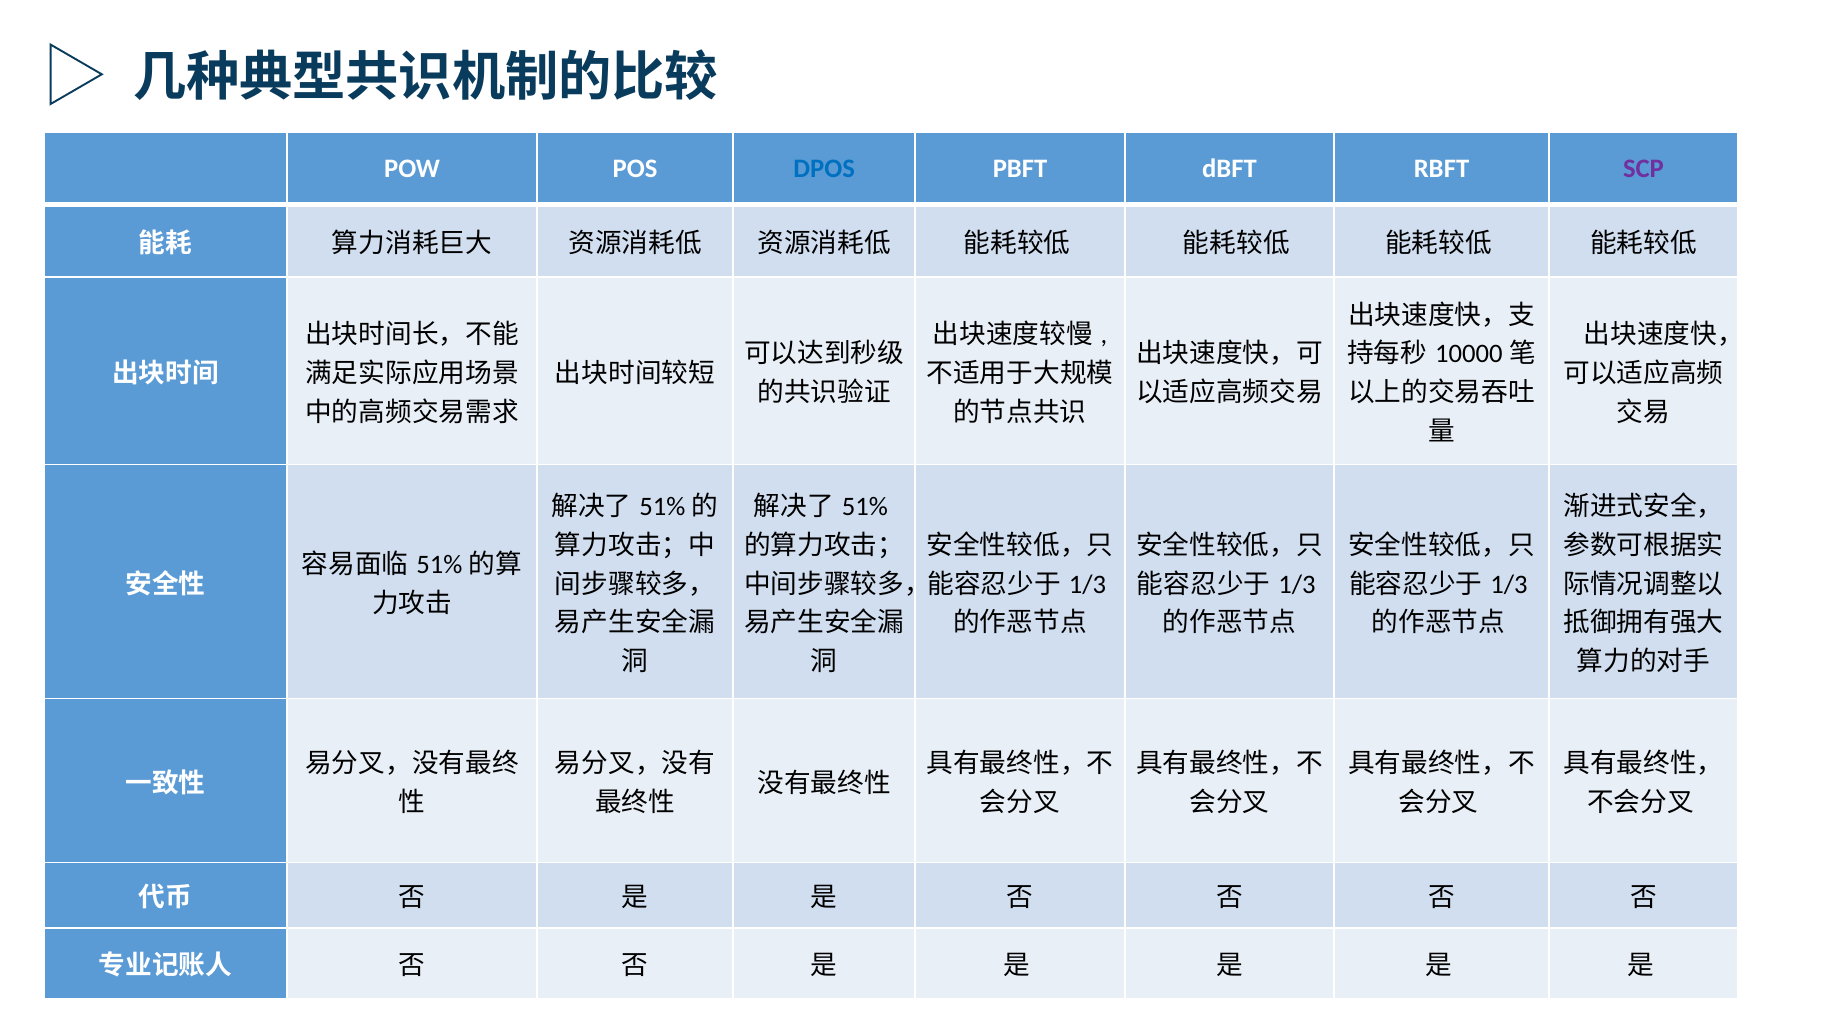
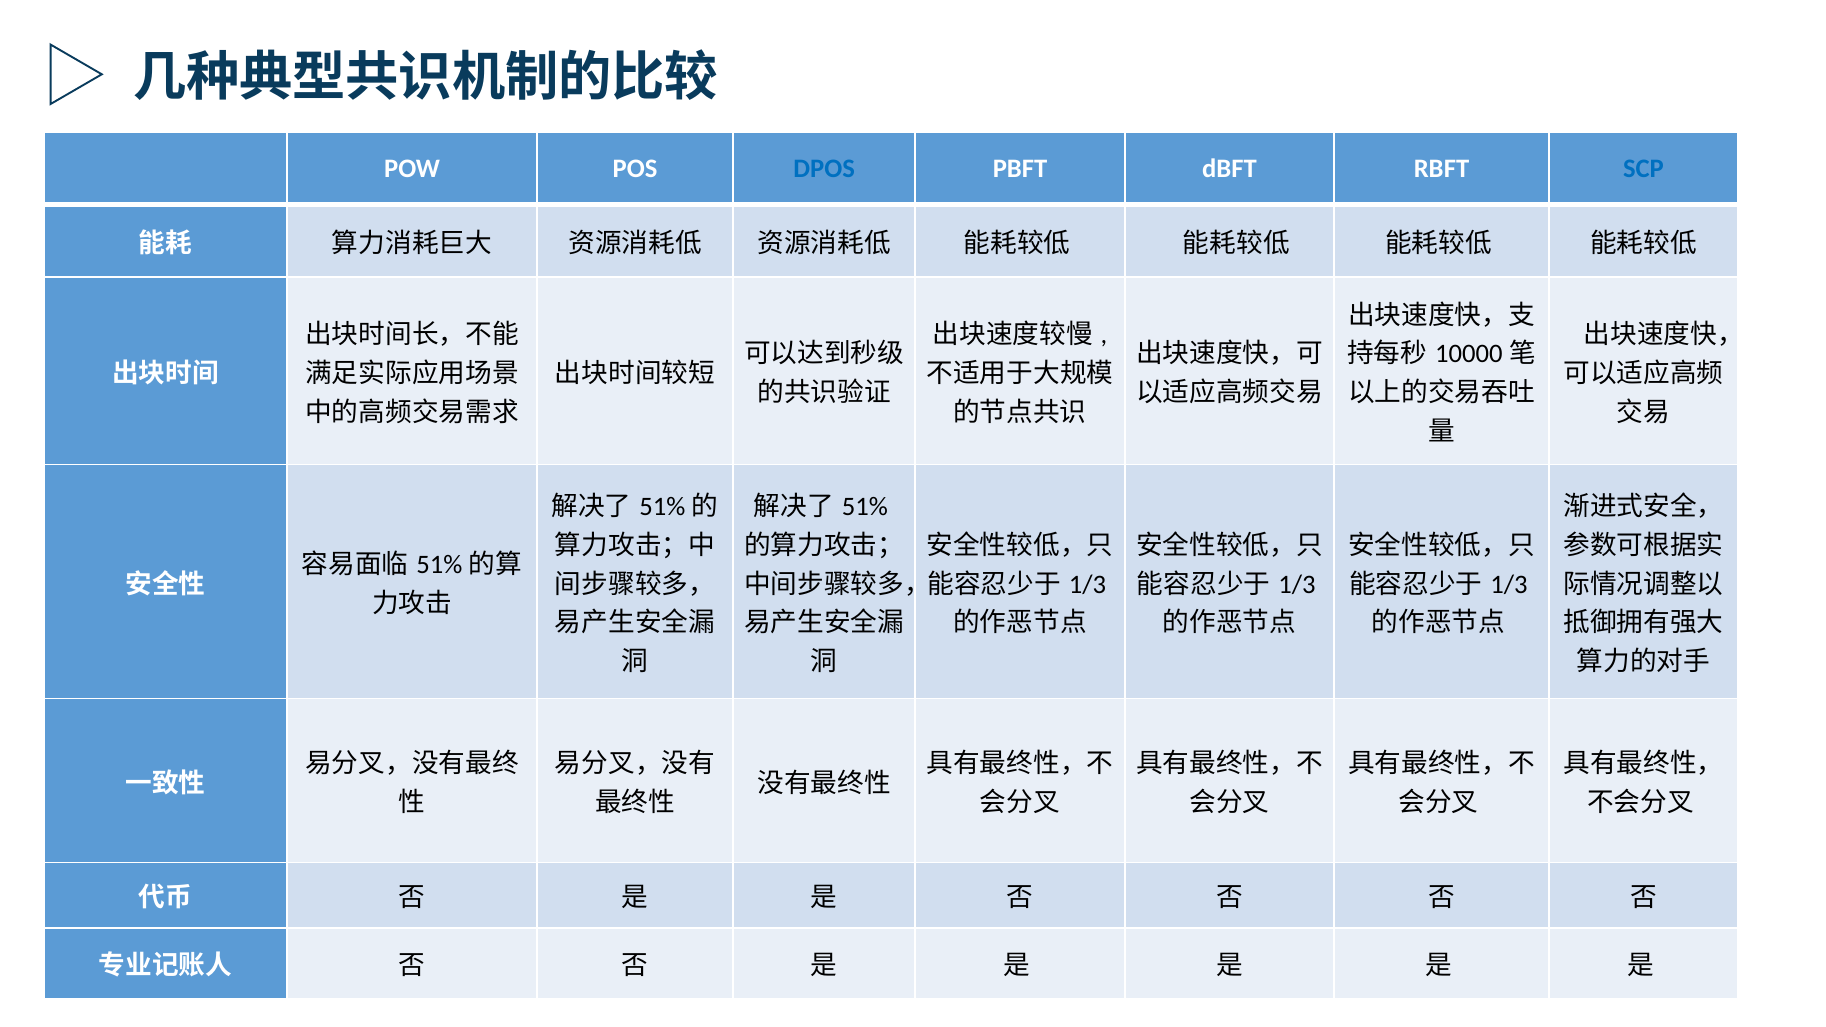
SCP colour: purple -> blue
